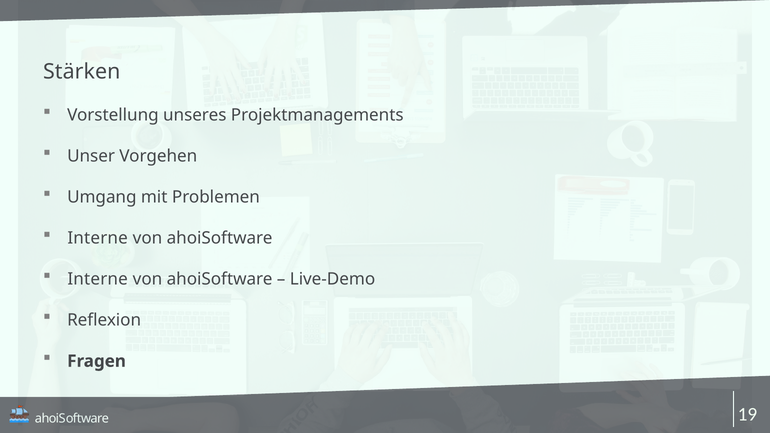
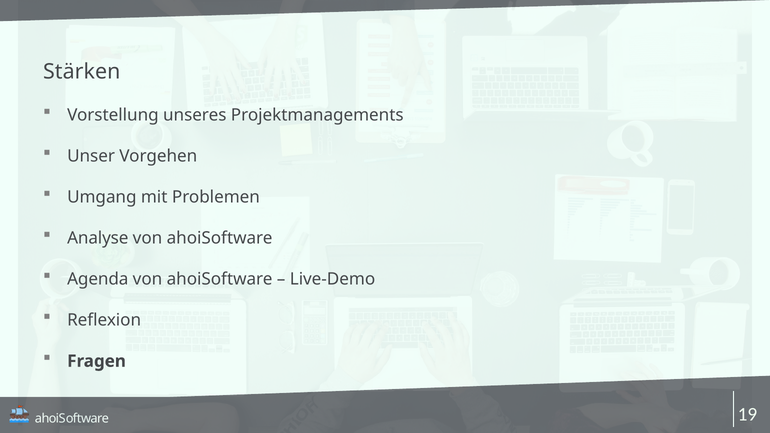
Interne at (98, 238): Interne -> Analyse
Interne at (98, 279): Interne -> Agenda
